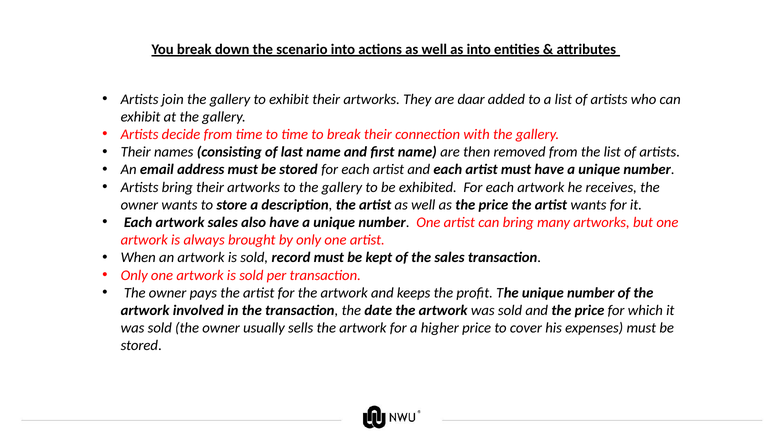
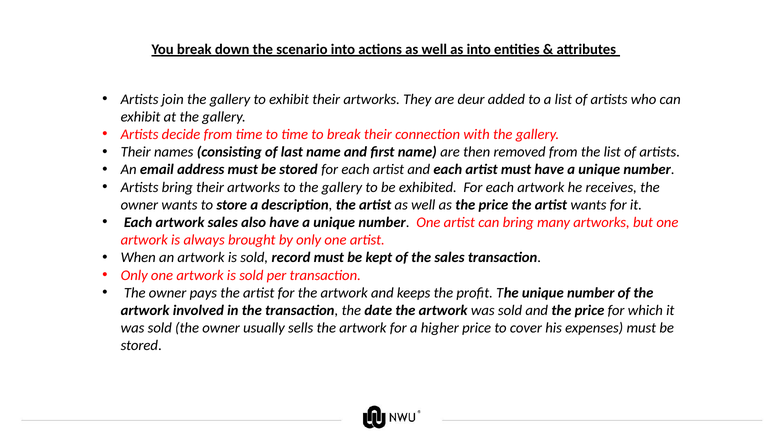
daar: daar -> deur
